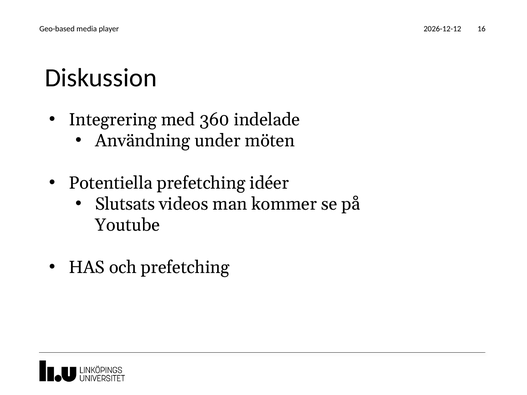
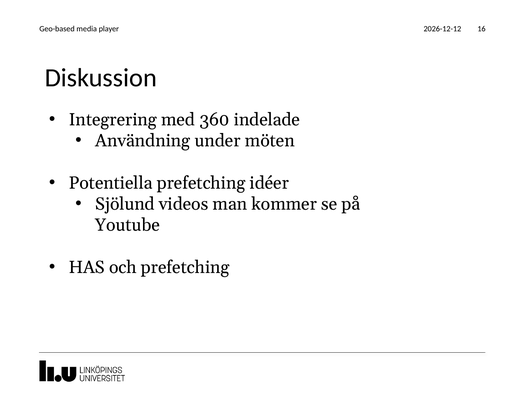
Slutsats: Slutsats -> Sjölund
